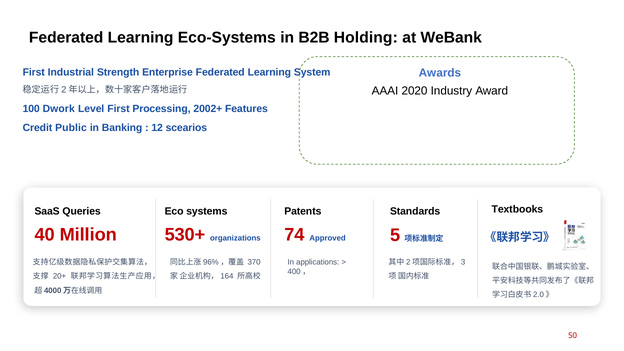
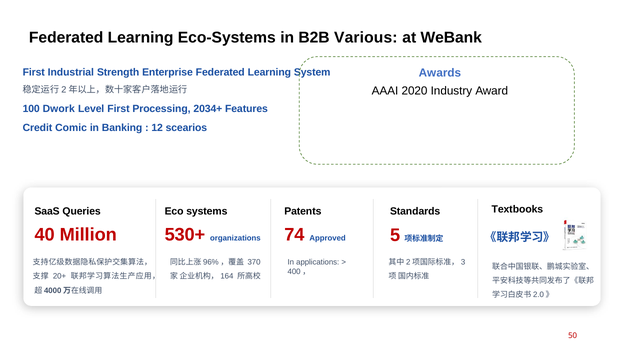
Holding: Holding -> Various
2002+: 2002+ -> 2034+
Public: Public -> Comic
